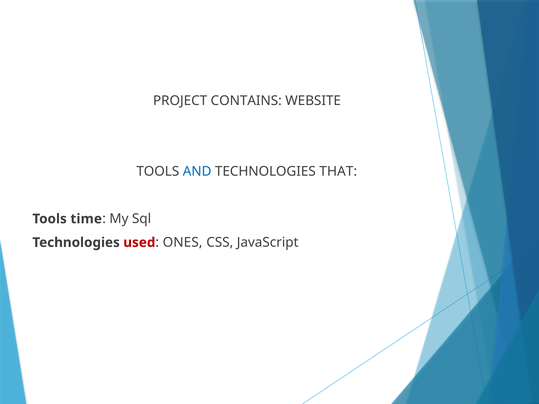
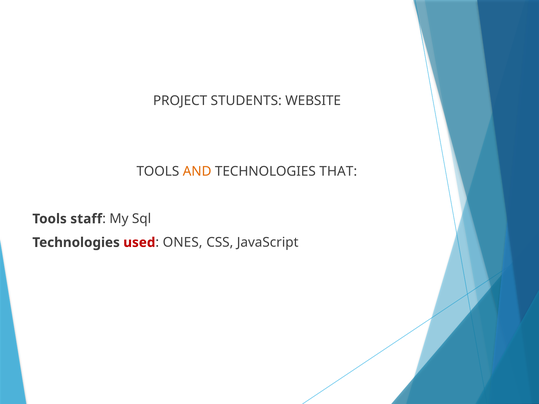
CONTAINS: CONTAINS -> STUDENTS
AND colour: blue -> orange
time: time -> staff
